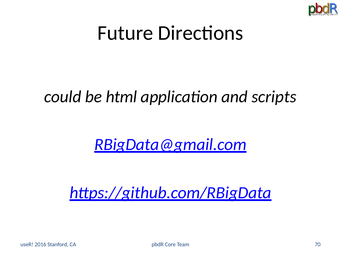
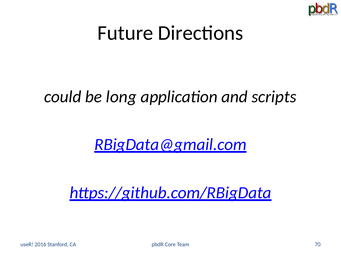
html: html -> long
